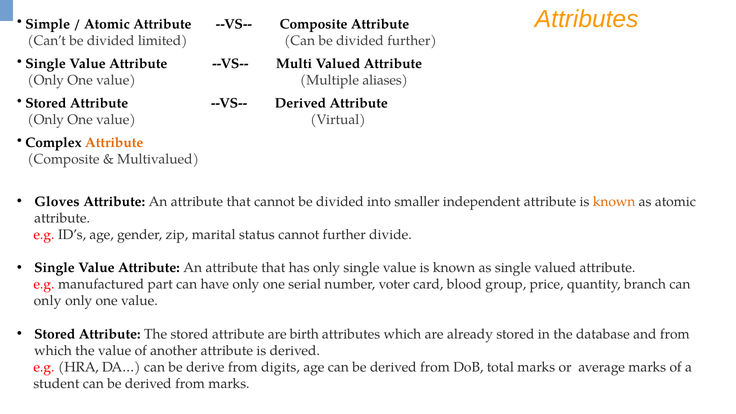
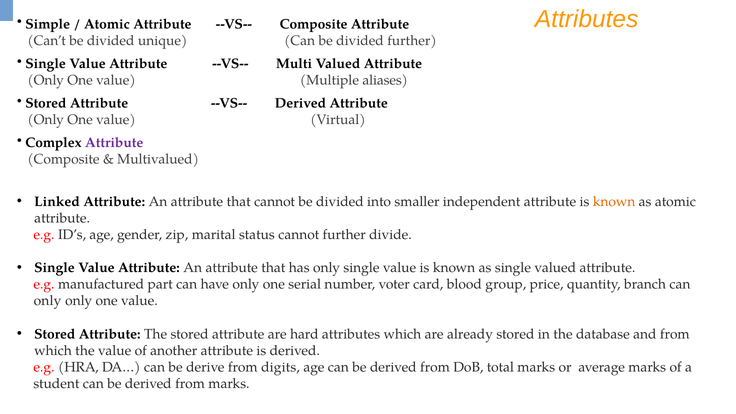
limited: limited -> unique
Attribute at (114, 143) colour: orange -> purple
Gloves: Gloves -> Linked
birth: birth -> hard
